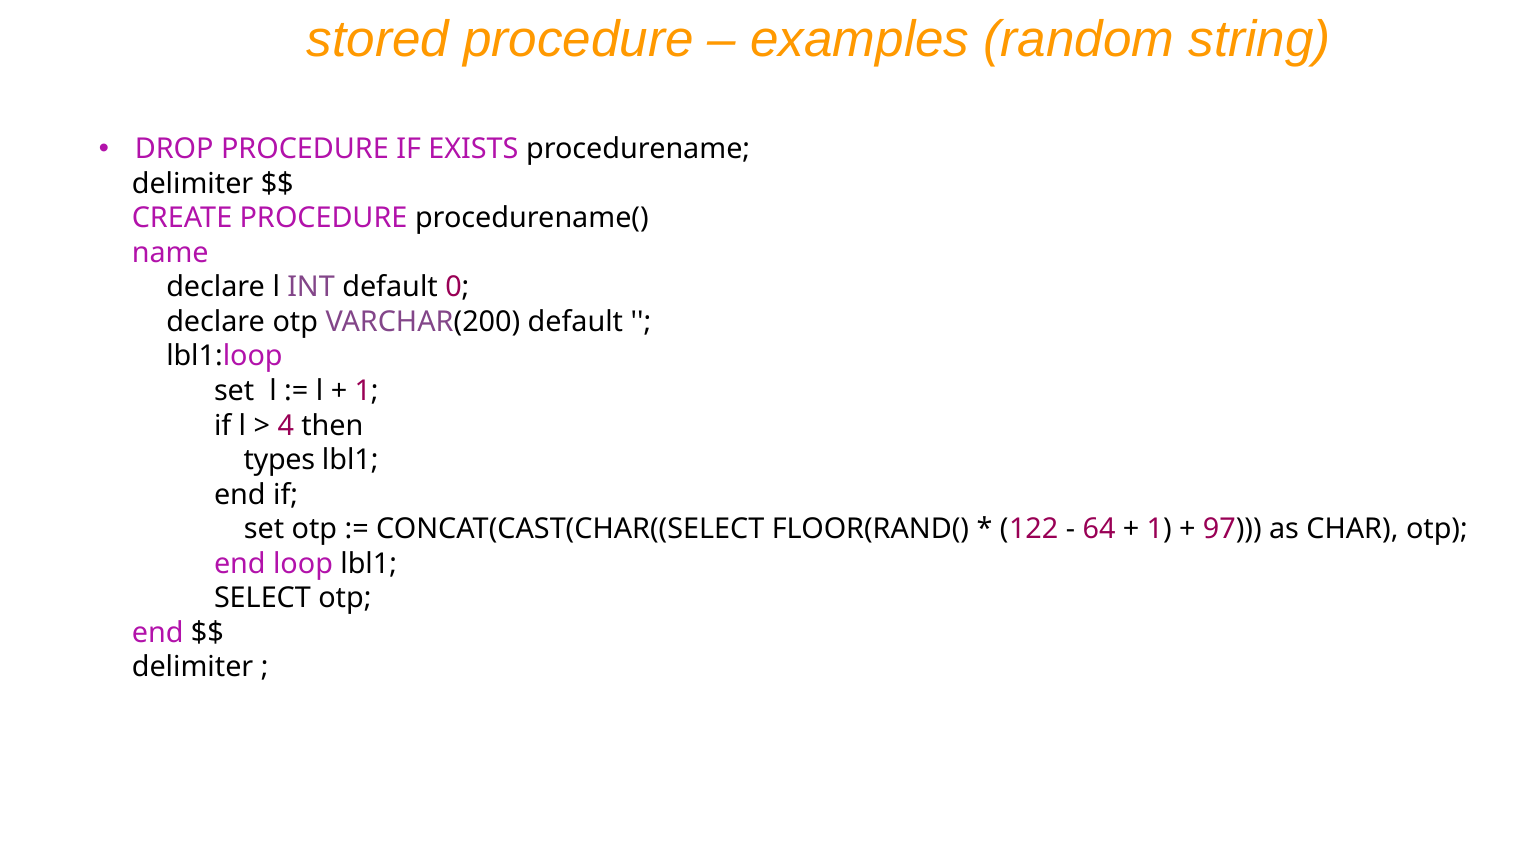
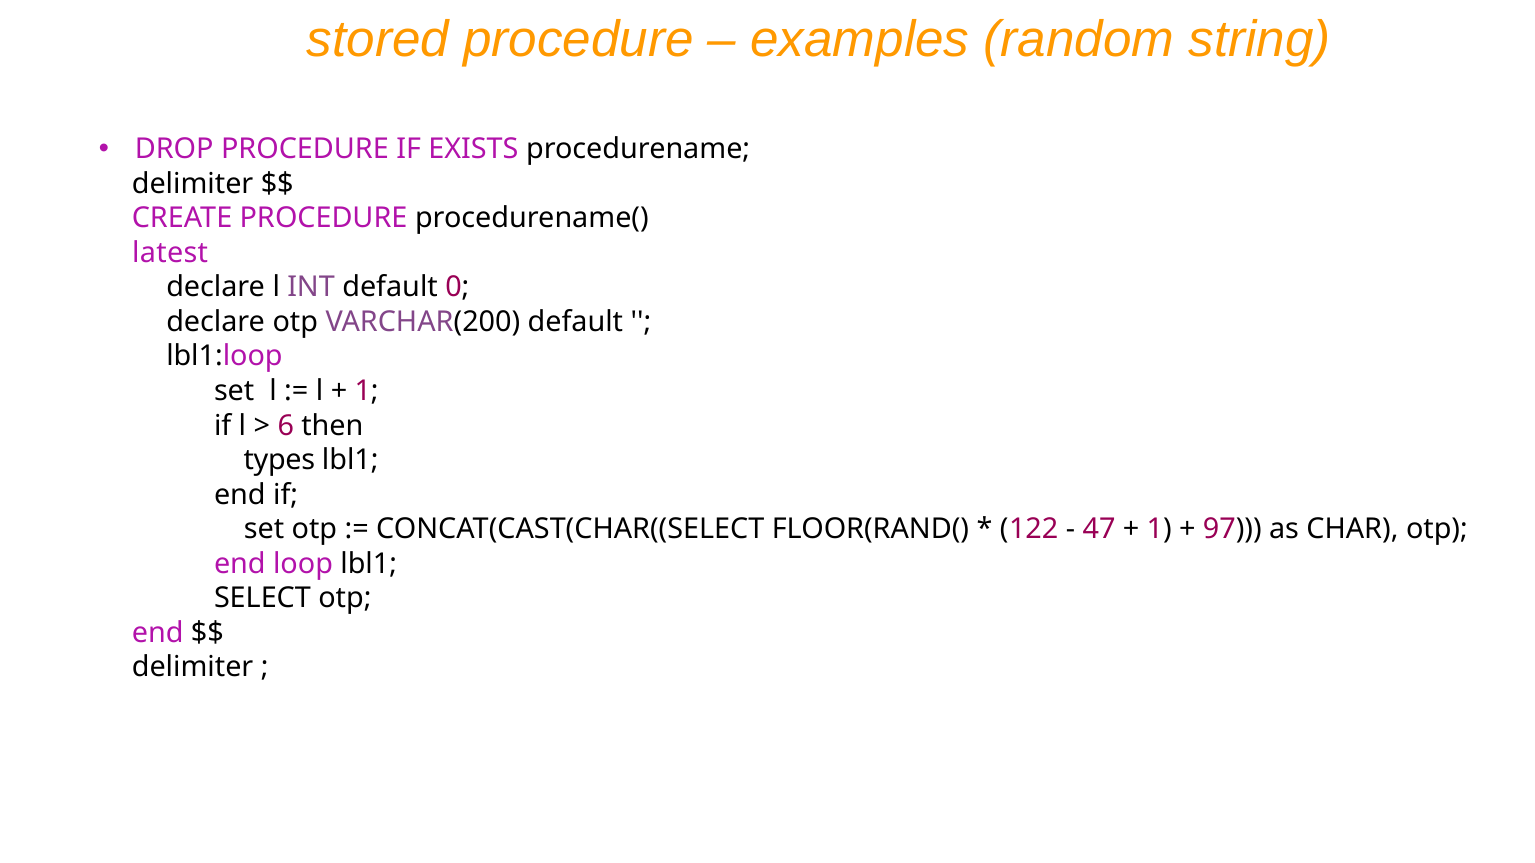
name: name -> latest
4: 4 -> 6
64: 64 -> 47
